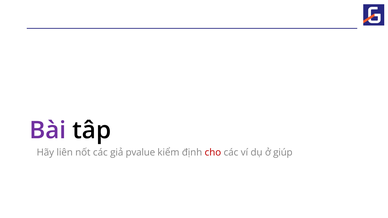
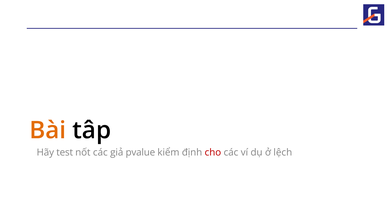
Bài colour: purple -> orange
liên: liên -> test
giúp: giúp -> lệch
